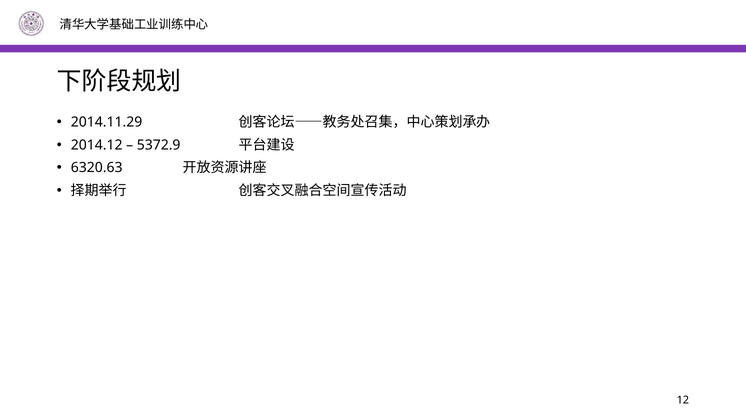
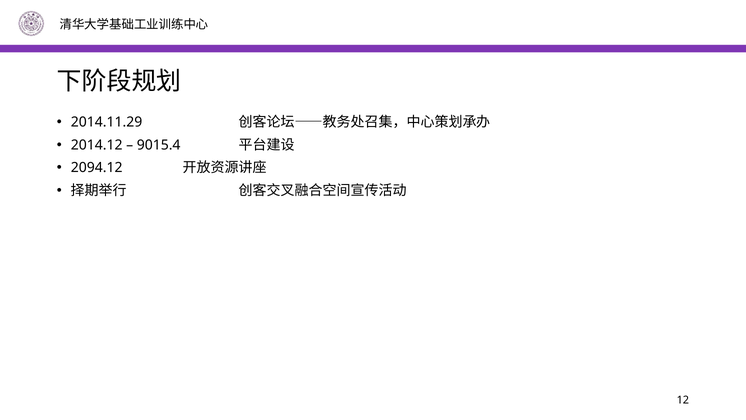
5372.9: 5372.9 -> 9015.4
6320.63: 6320.63 -> 2094.12
